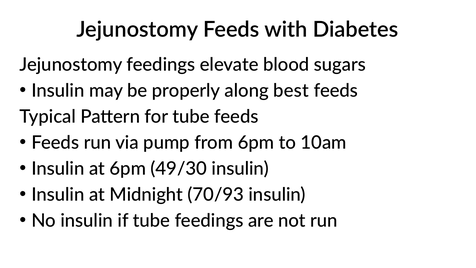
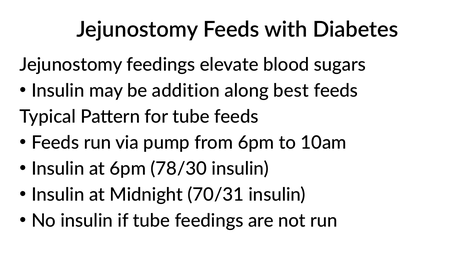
properly: properly -> addition
49/30: 49/30 -> 78/30
70/93: 70/93 -> 70/31
